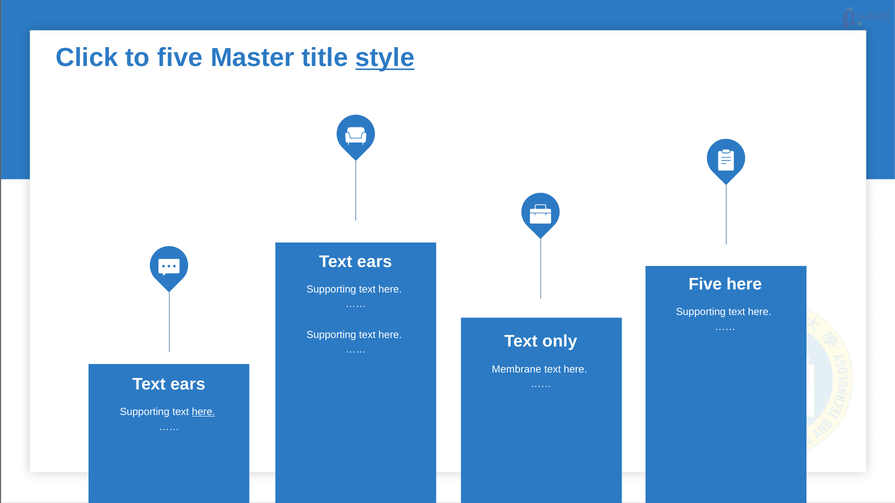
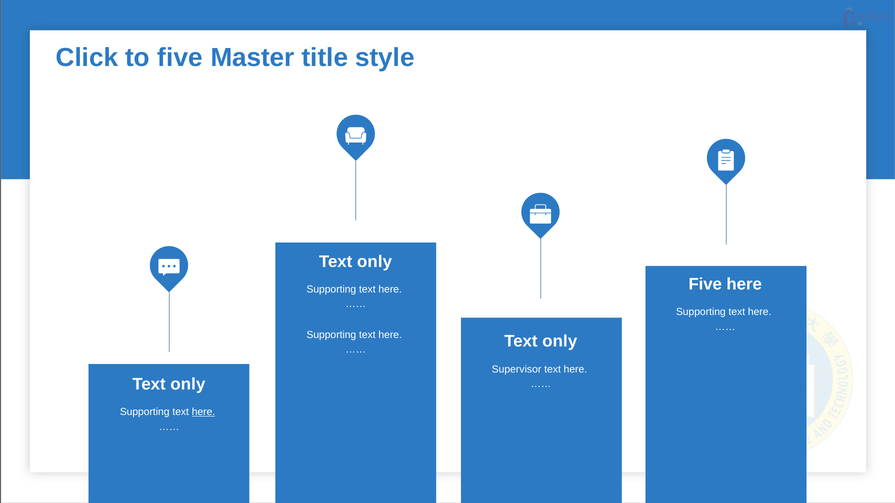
style underline: present -> none
ears at (375, 262): ears -> only
Membrane: Membrane -> Supervisor
ears at (188, 385): ears -> only
